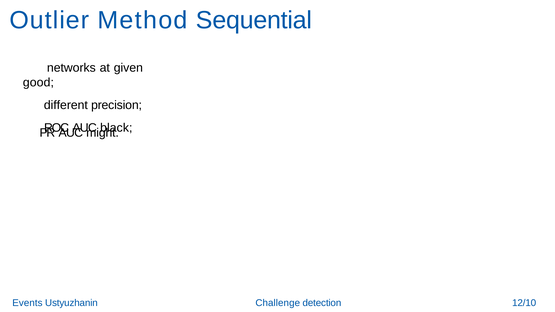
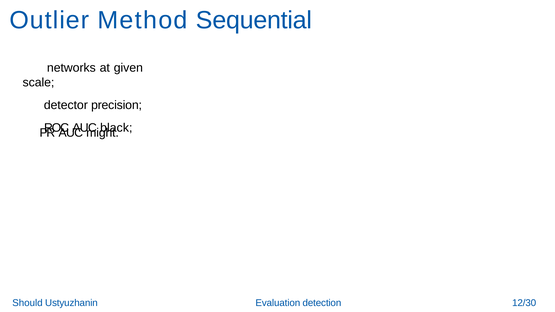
good: good -> scale
different: different -> detector
Events: Events -> Should
Challenge: Challenge -> Evaluation
12/10: 12/10 -> 12/30
